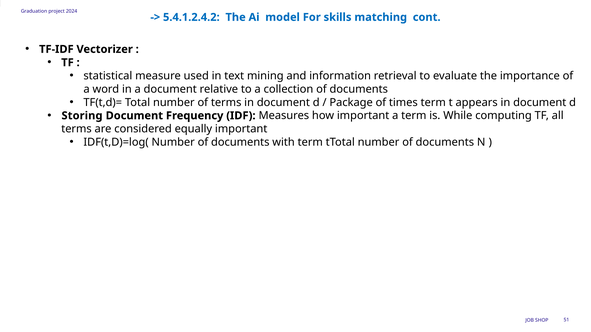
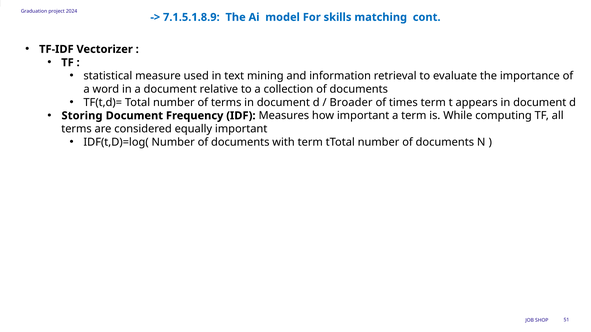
5.4.1.2.4.2: 5.4.1.2.4.2 -> 7.1.5.1.8.9
Package: Package -> Broader
